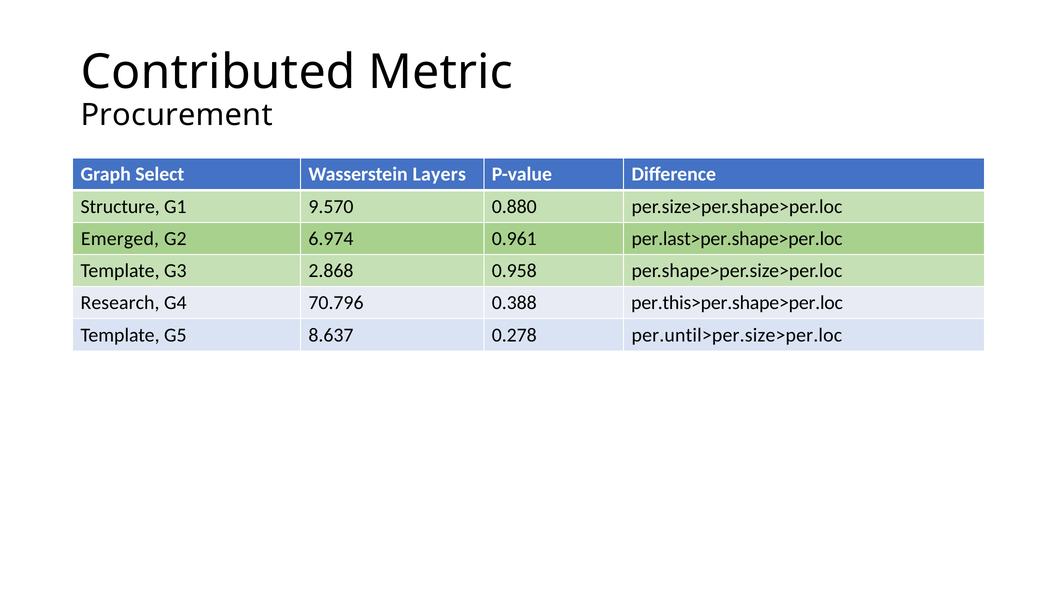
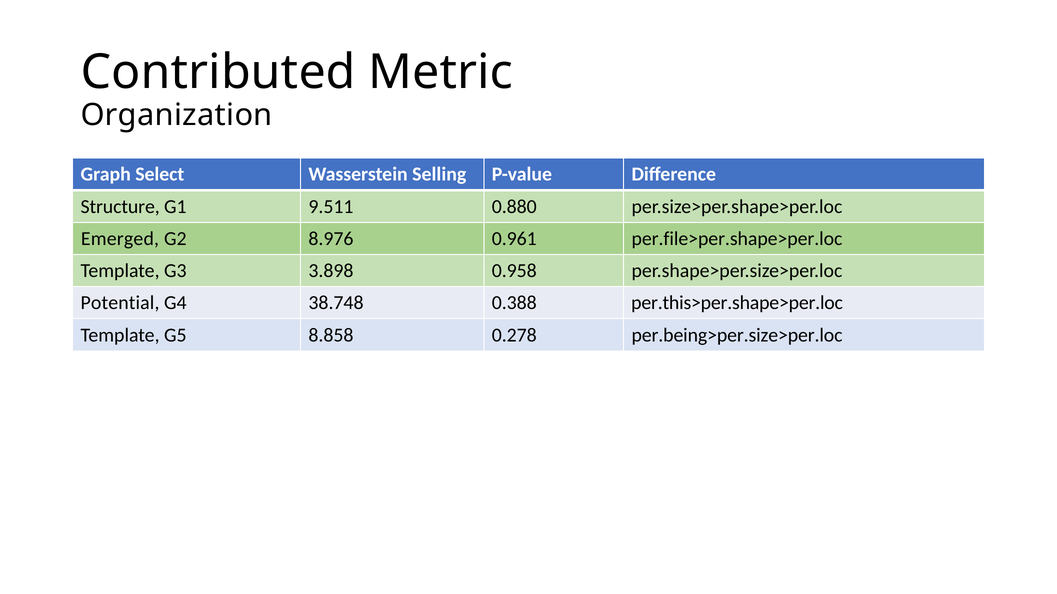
Procurement: Procurement -> Organization
Layers: Layers -> Selling
9.570: 9.570 -> 9.511
6.974: 6.974 -> 8.976
per.last>per.shape>per.loc: per.last>per.shape>per.loc -> per.file>per.shape>per.loc
2.868: 2.868 -> 3.898
Research: Research -> Potential
70.796: 70.796 -> 38.748
8.637: 8.637 -> 8.858
per.until>per.size>per.loc: per.until>per.size>per.loc -> per.being>per.size>per.loc
